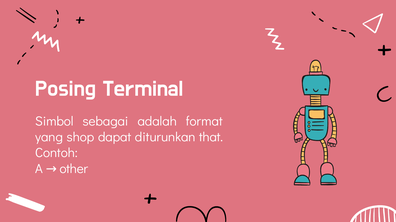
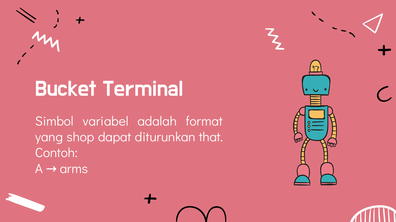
Posing: Posing -> Bucket
sebagai: sebagai -> variabel
other: other -> arms
